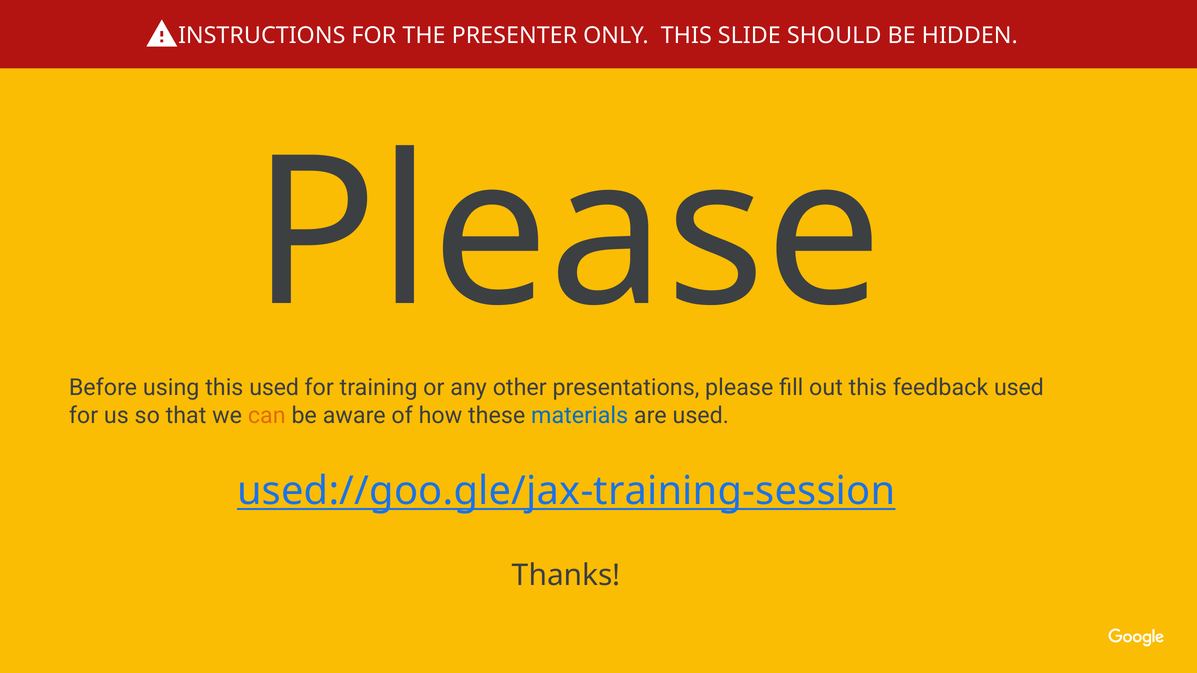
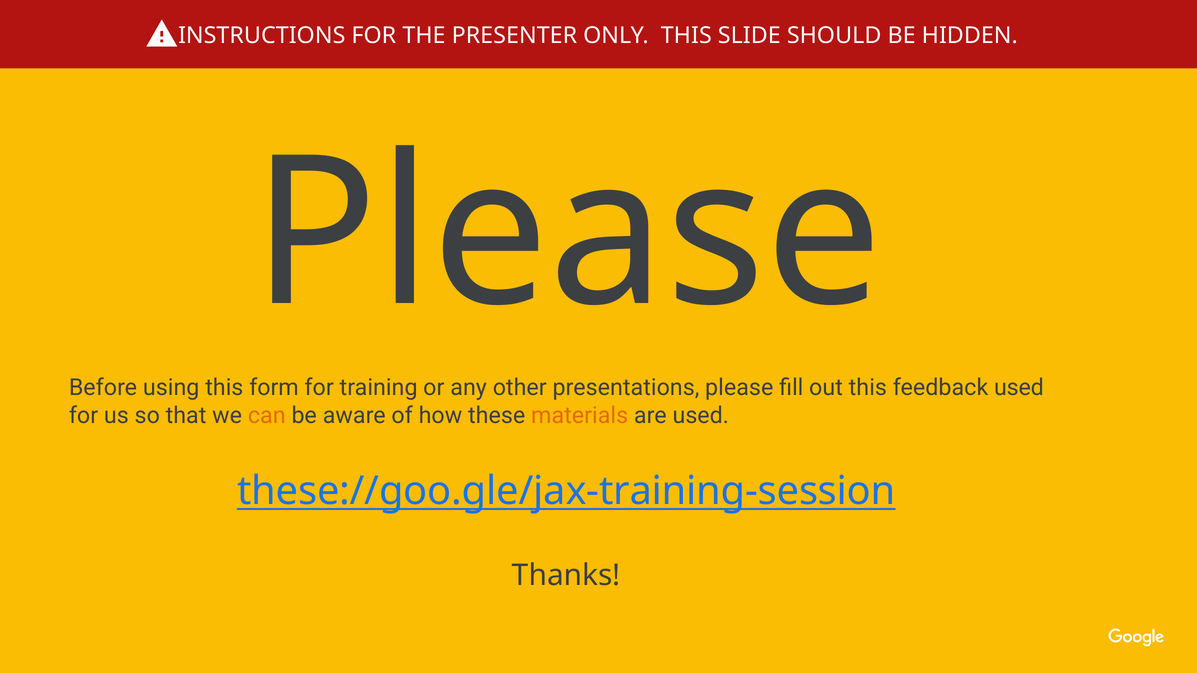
this used: used -> form
materials colour: blue -> orange
used://goo.gle/jax-training-session: used://goo.gle/jax-training-session -> these://goo.gle/jax-training-session
